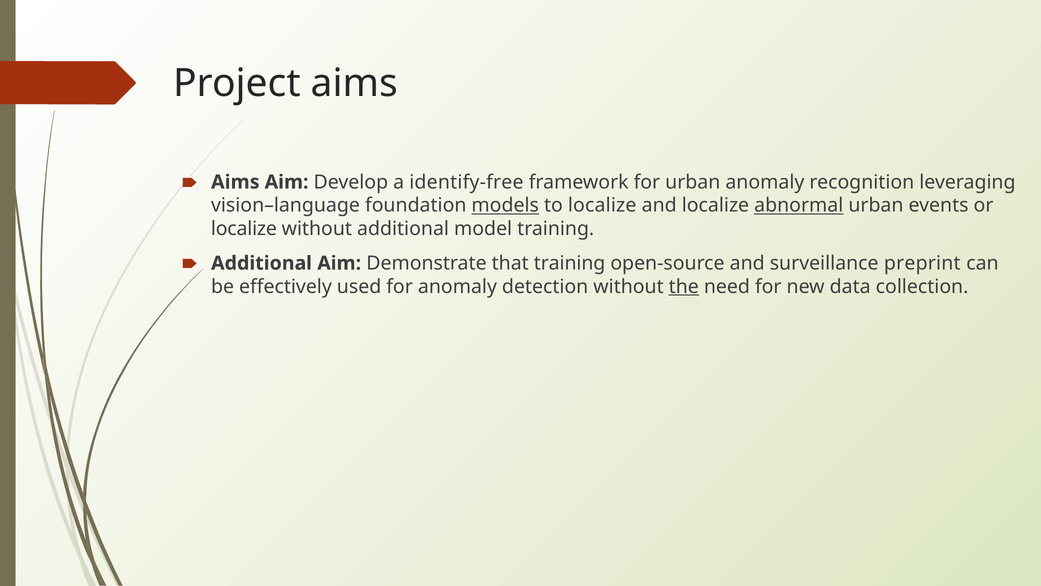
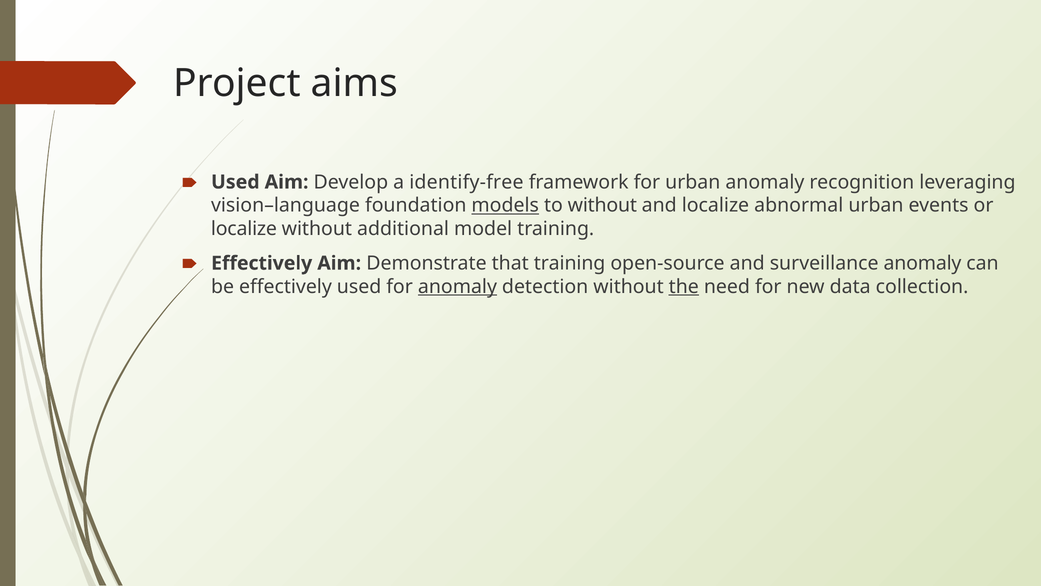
Aims at (235, 182): Aims -> Used
to localize: localize -> without
abnormal underline: present -> none
Additional at (262, 263): Additional -> Effectively
surveillance preprint: preprint -> anomaly
anomaly at (457, 286) underline: none -> present
